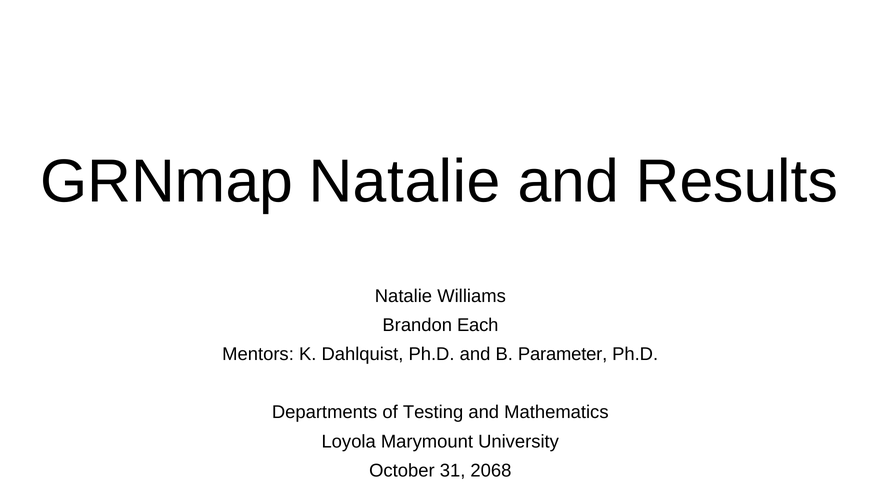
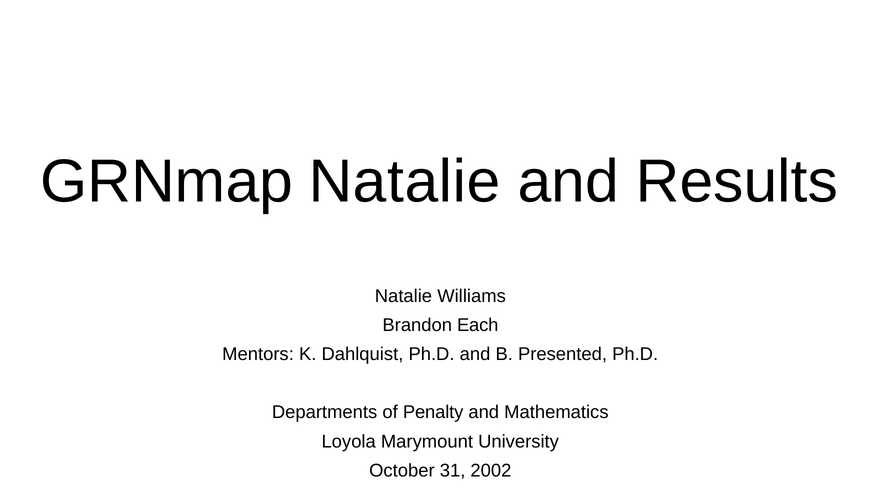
Parameter: Parameter -> Presented
Testing: Testing -> Penalty
2068: 2068 -> 2002
